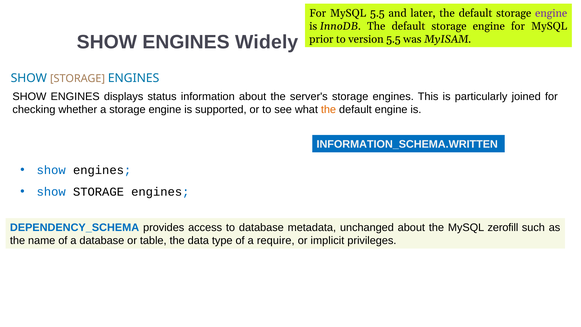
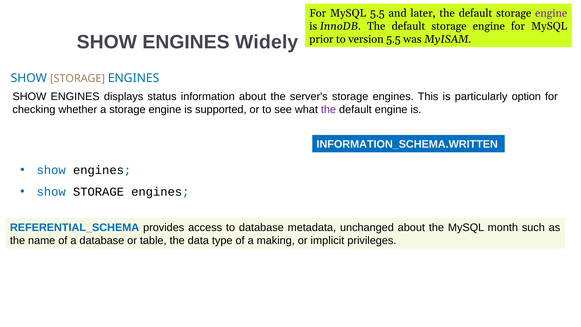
joined: joined -> option
the at (328, 110) colour: orange -> purple
DEPENDENCY_SCHEMA: DEPENDENCY_SCHEMA -> REFERENTIAL_SCHEMA
zerofill: zerofill -> month
require: require -> making
